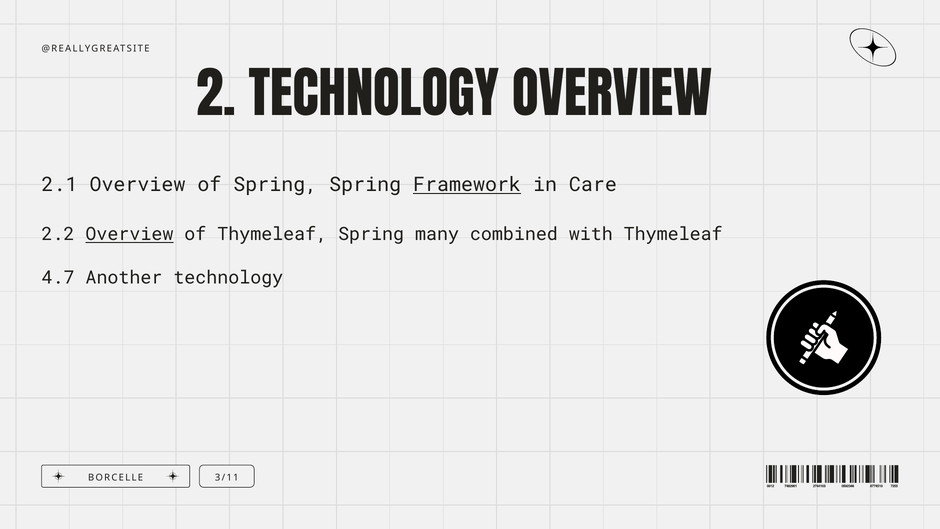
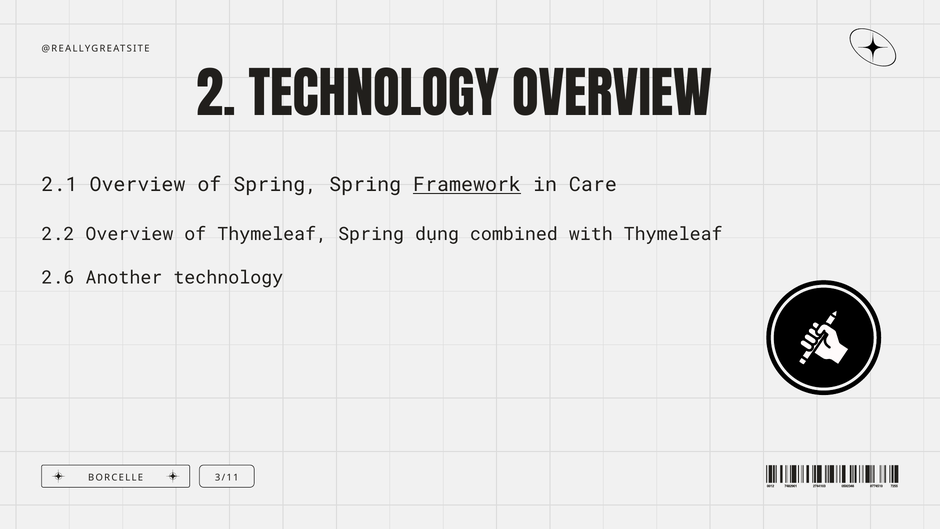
Overview at (129, 234) underline: present -> none
many: many -> dụng
4.7: 4.7 -> 2.6
